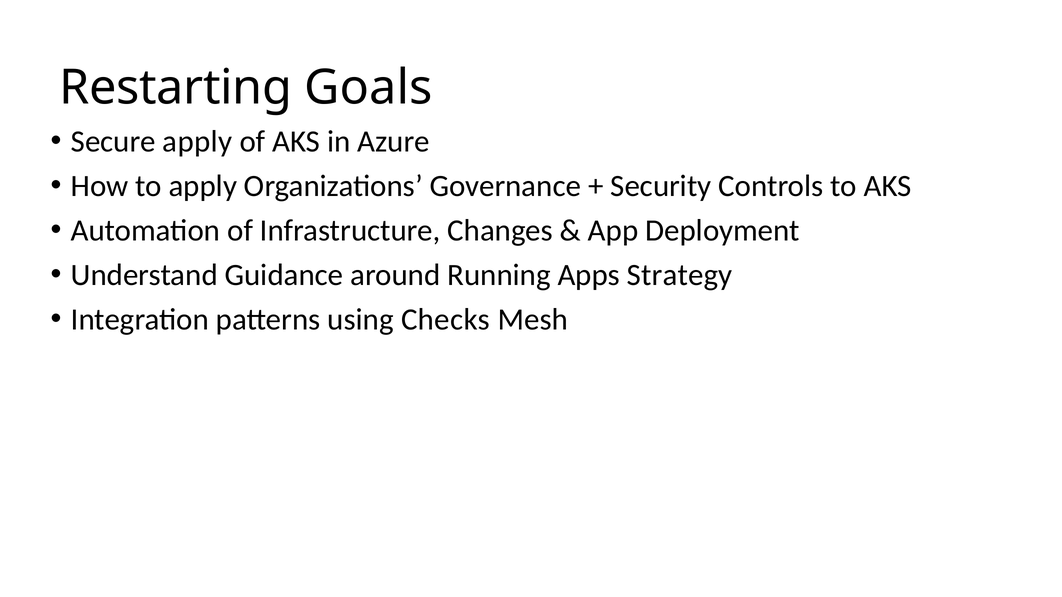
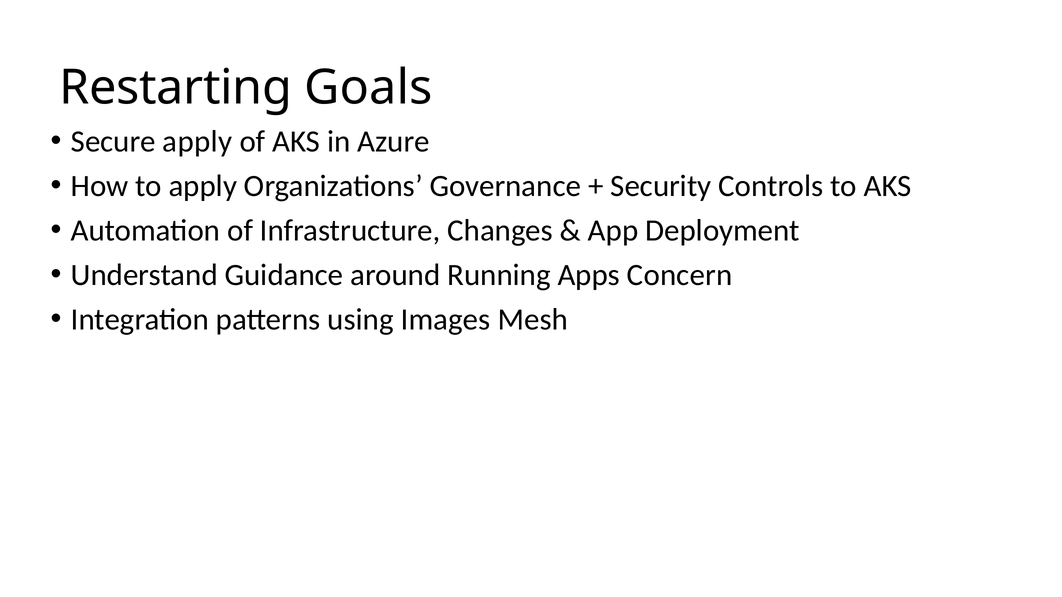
Strategy: Strategy -> Concern
Checks: Checks -> Images
